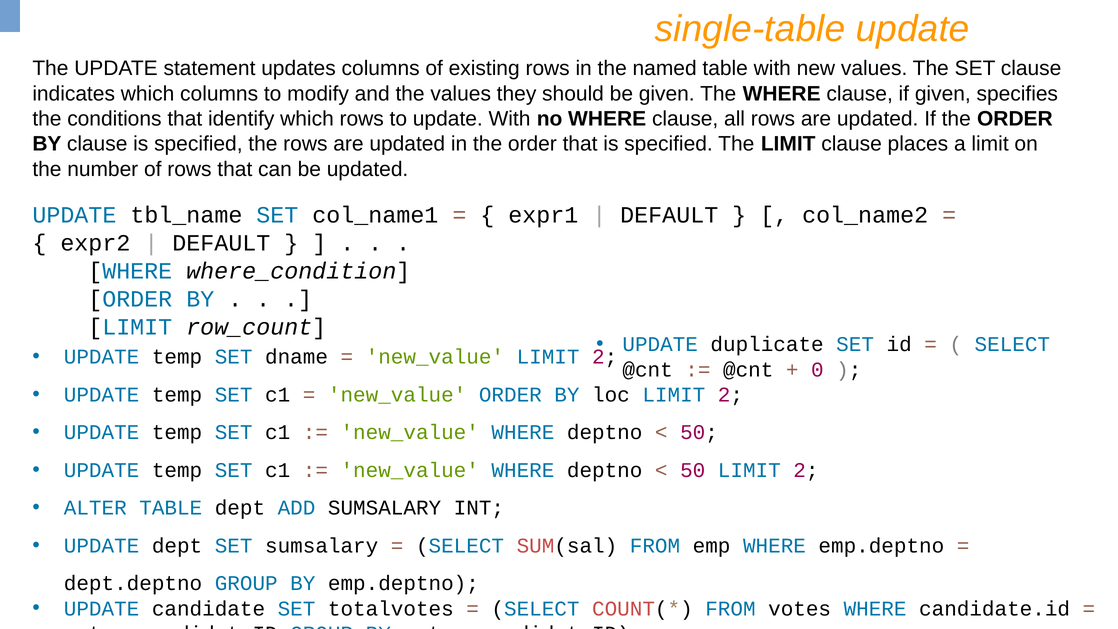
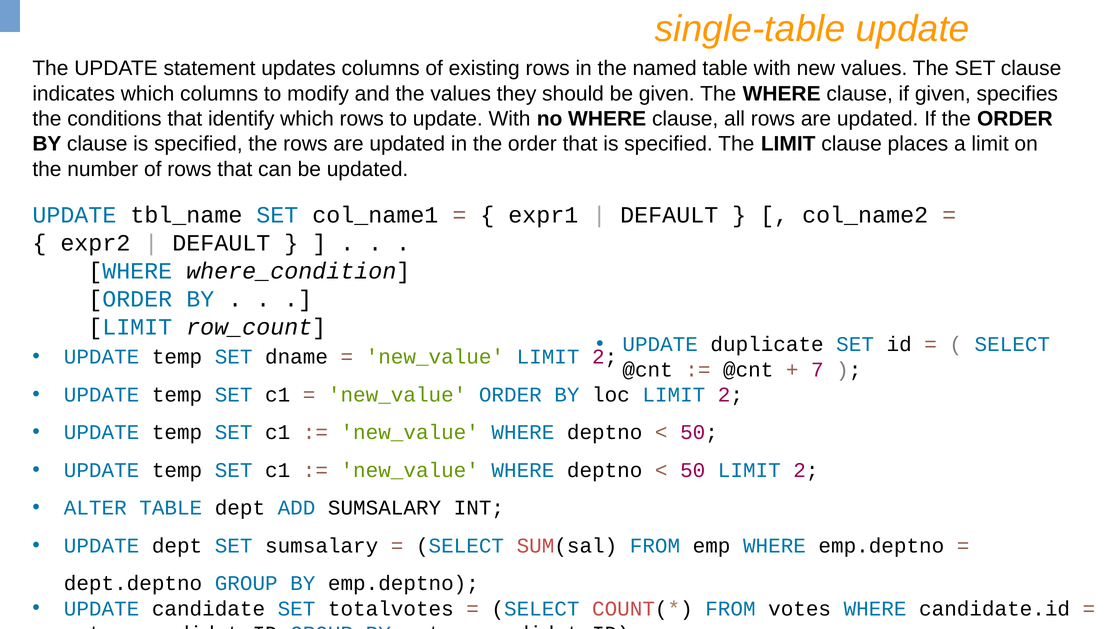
0: 0 -> 7
